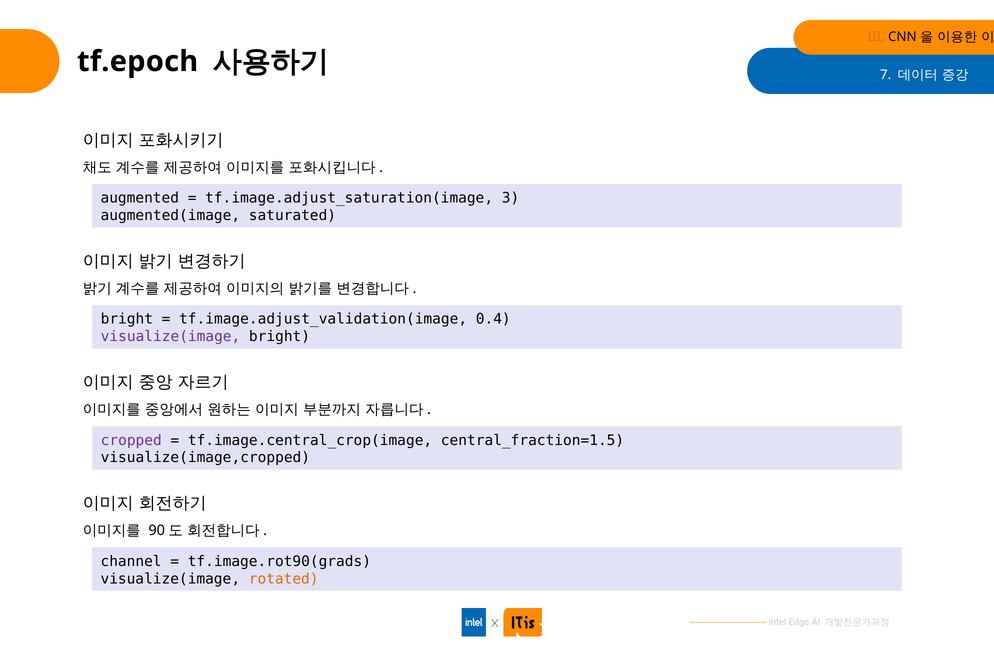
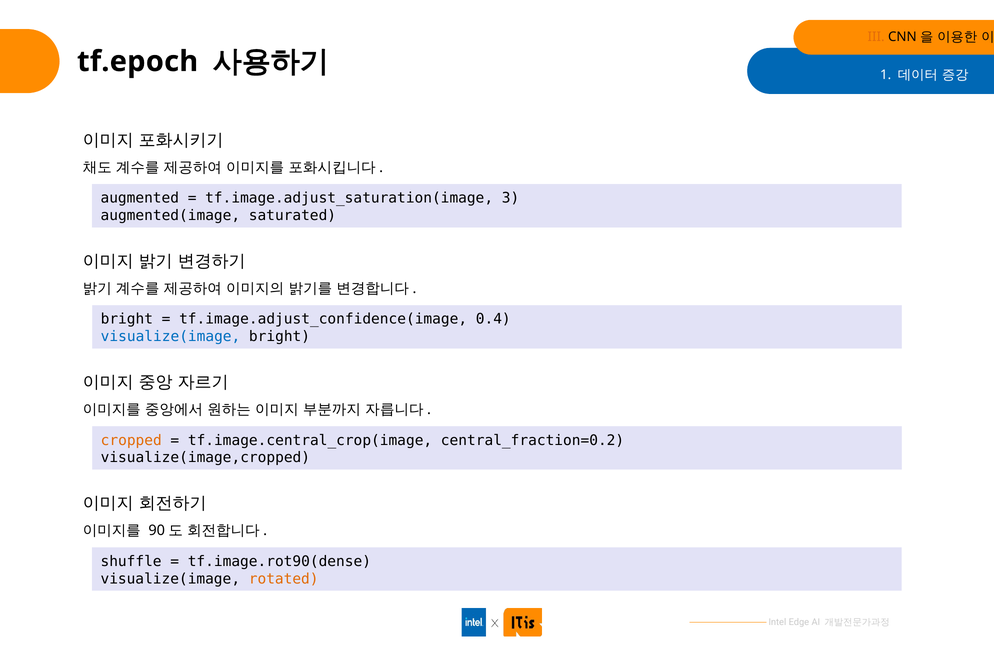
7: 7 -> 1
tf.image.adjust_validation(image: tf.image.adjust_validation(image -> tf.image.adjust_confidence(image
visualize(image at (171, 336) colour: purple -> blue
cropped colour: purple -> orange
central_fraction=1.5: central_fraction=1.5 -> central_fraction=0.2
channel: channel -> shuffle
tf.image.rot90(grads: tf.image.rot90(grads -> tf.image.rot90(dense
